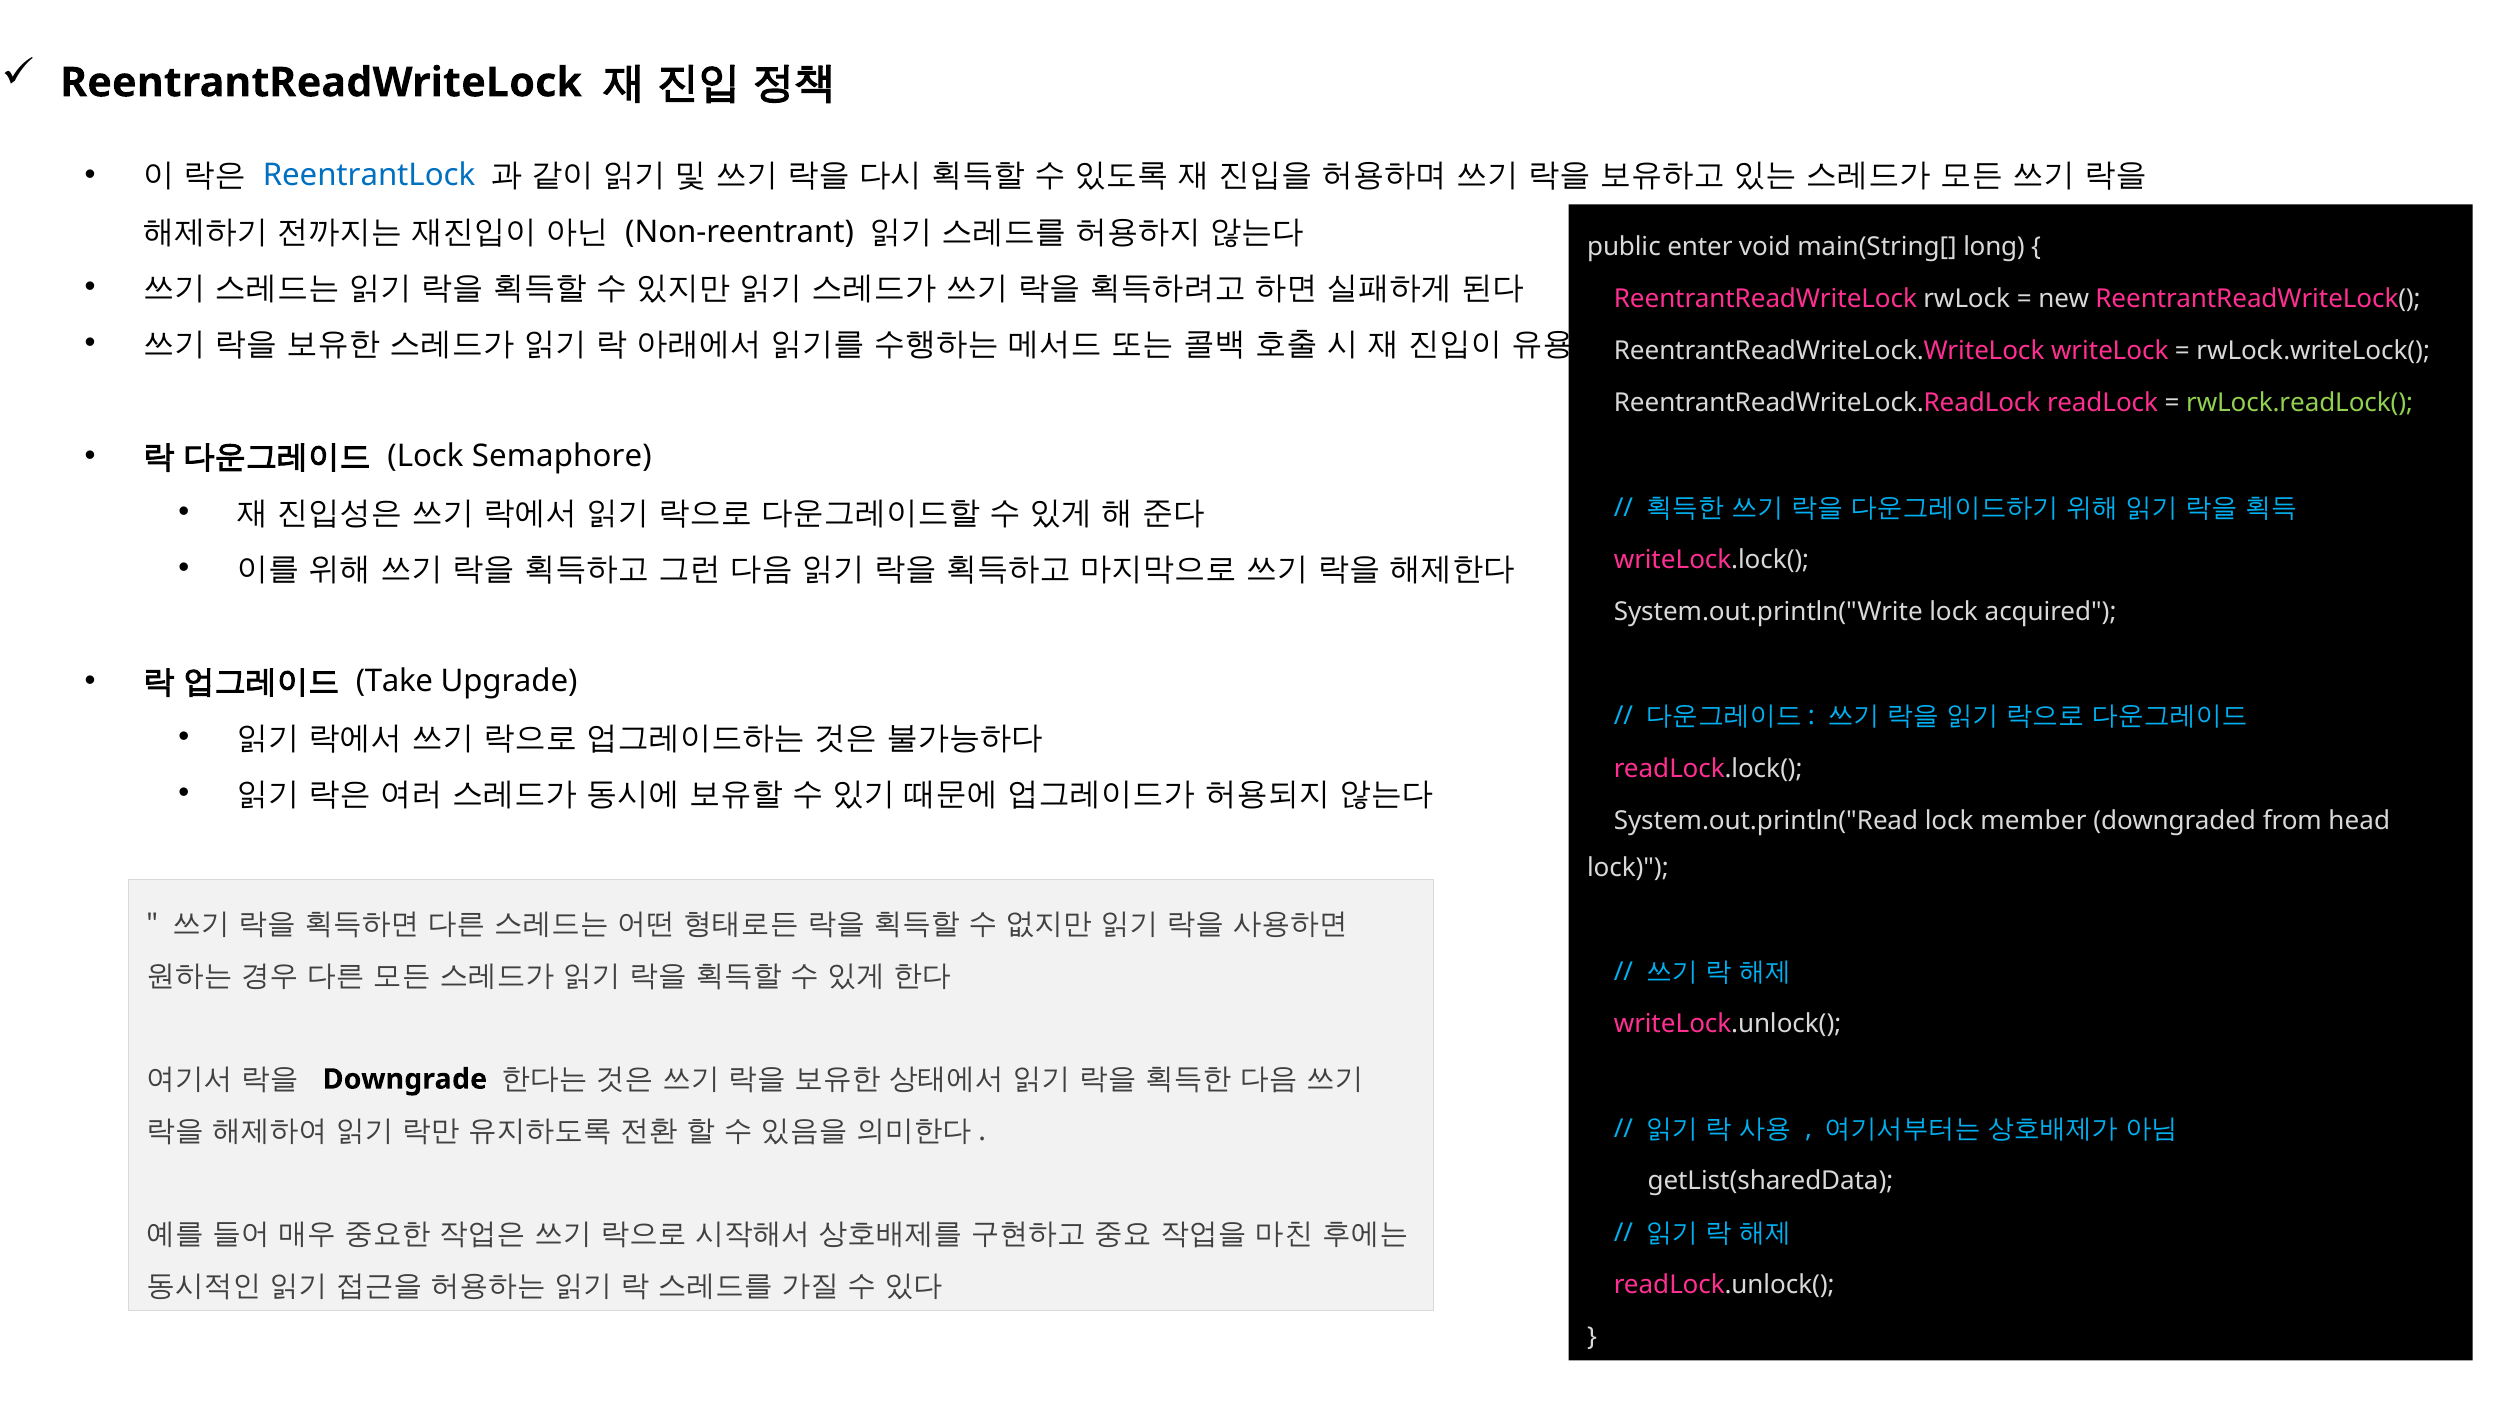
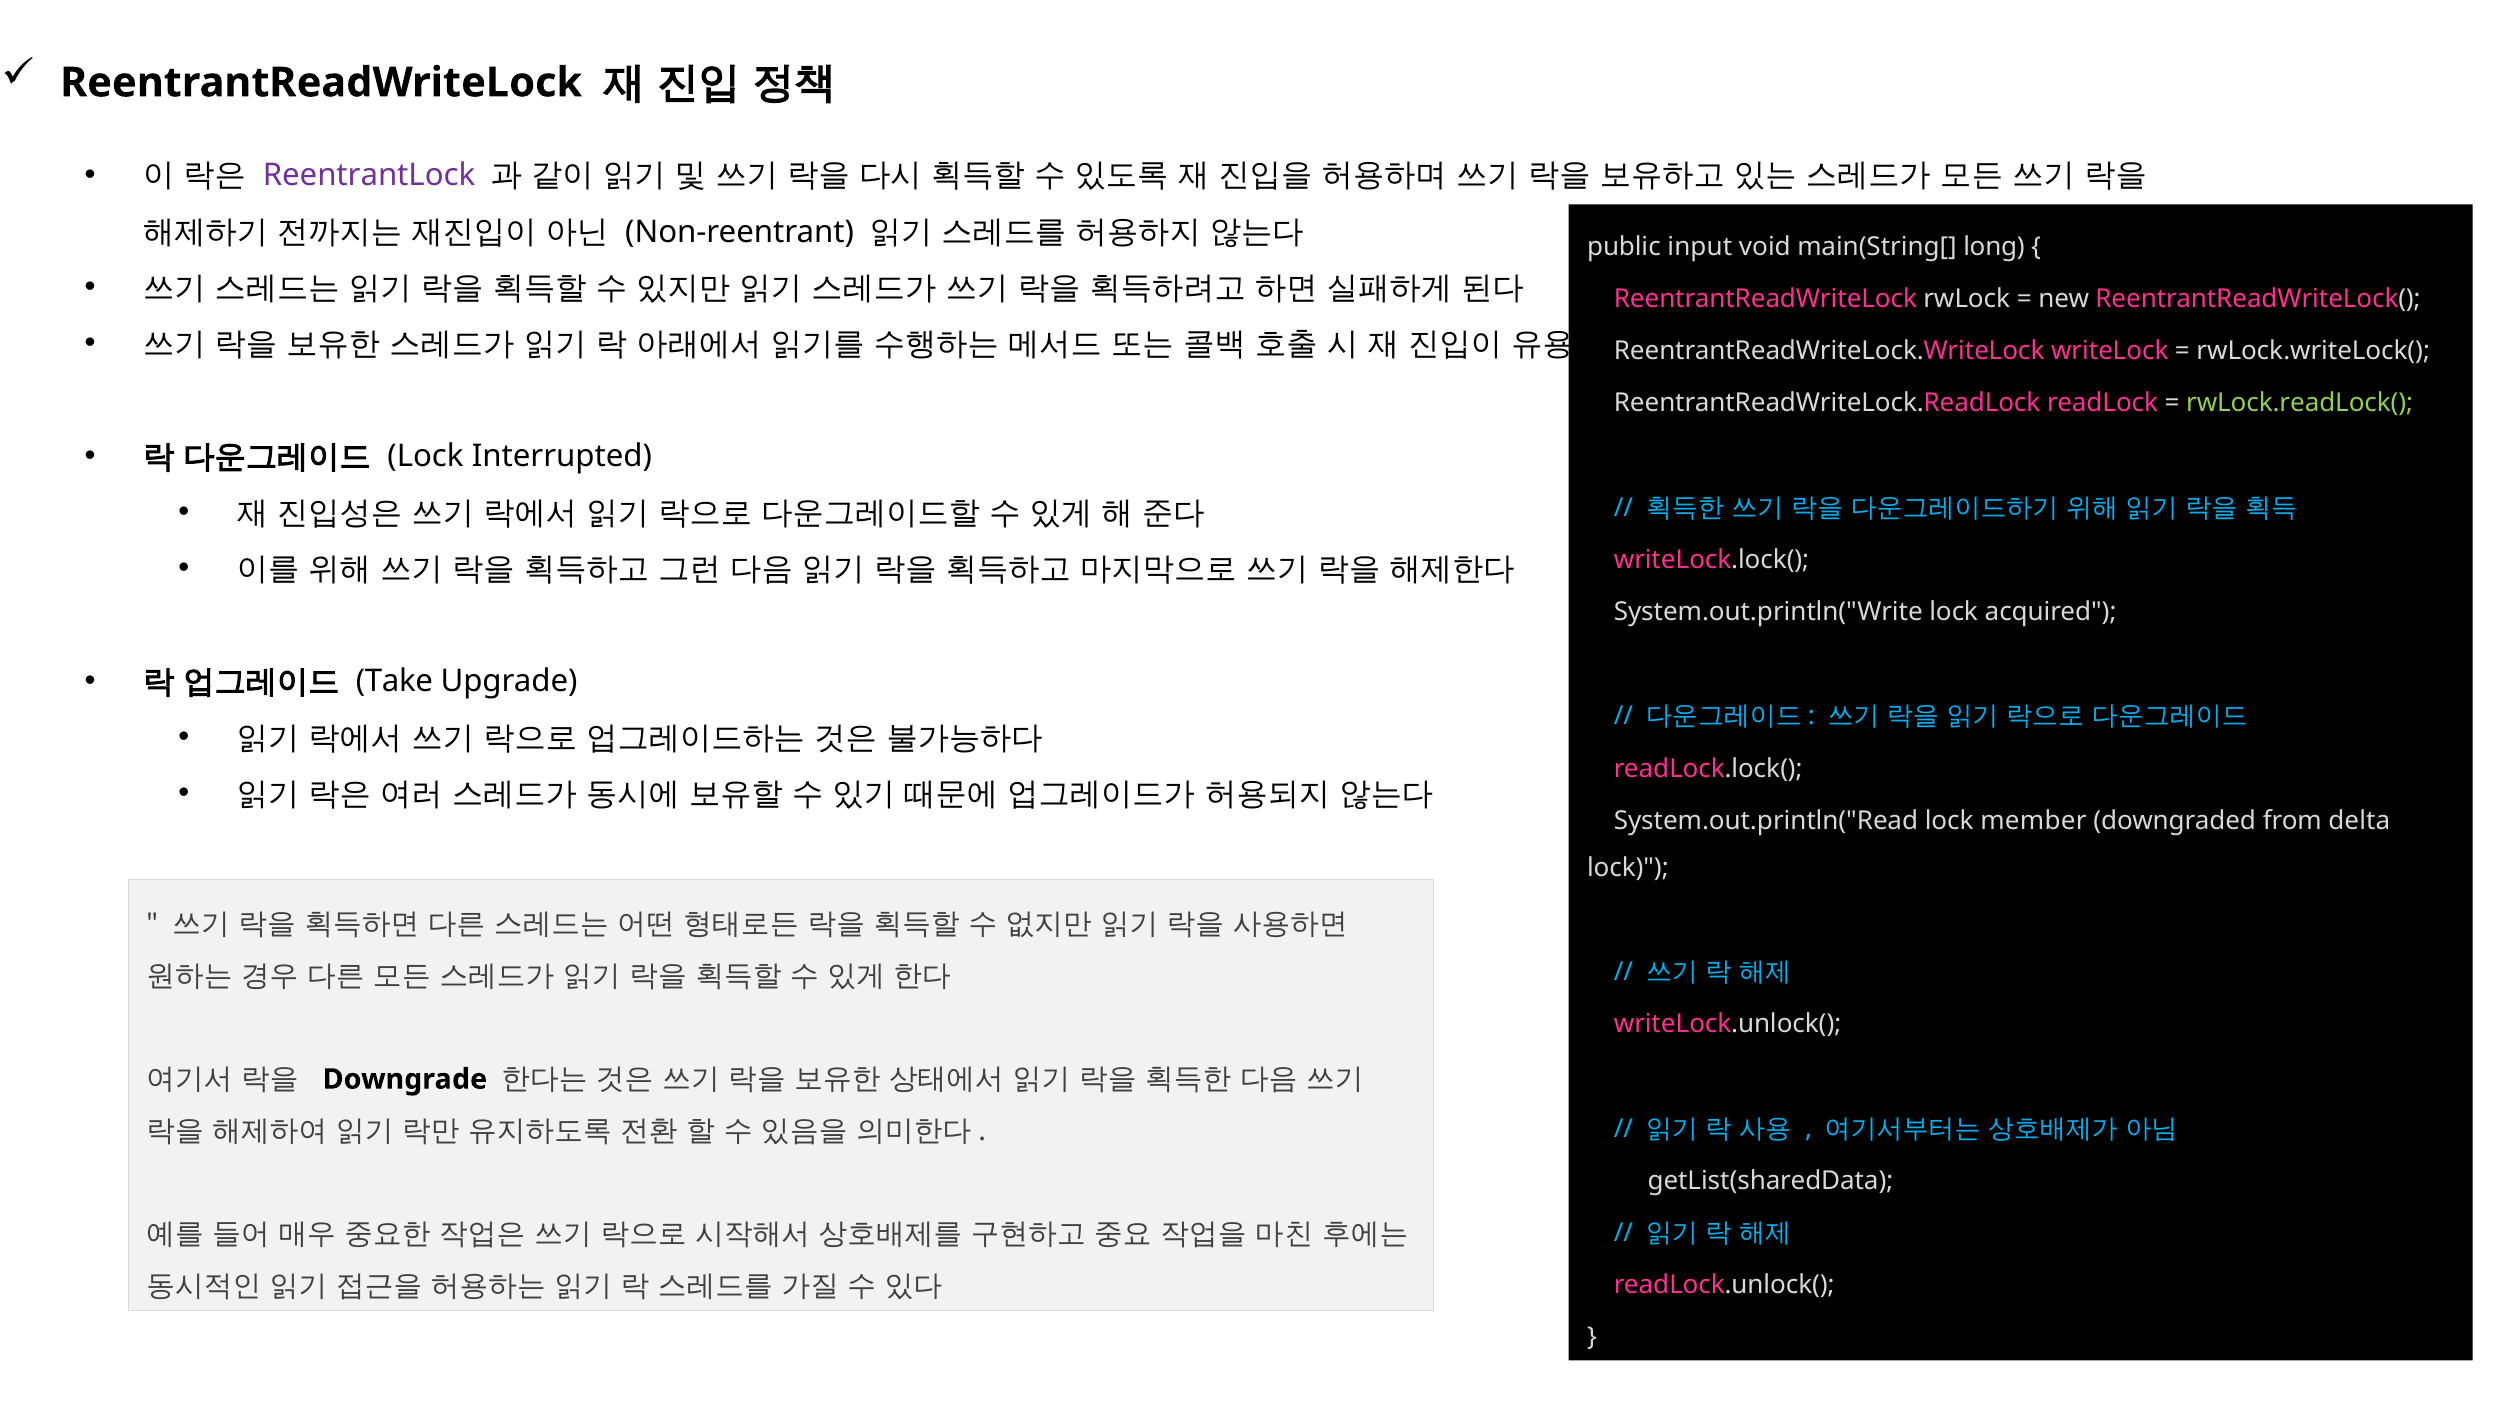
ReentrantLock colour: blue -> purple
enter: enter -> input
Semaphore: Semaphore -> Interrupted
head: head -> delta
